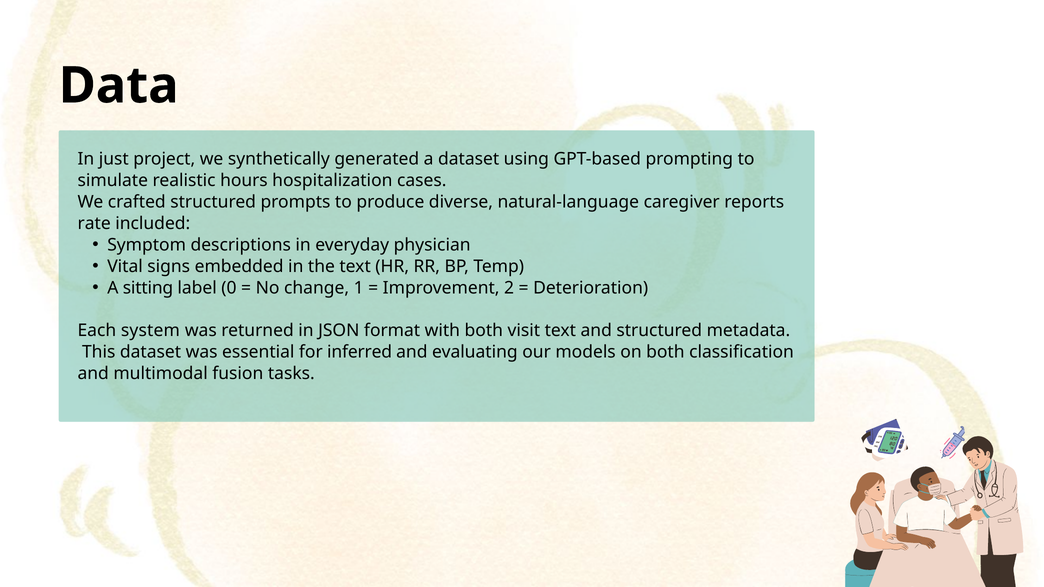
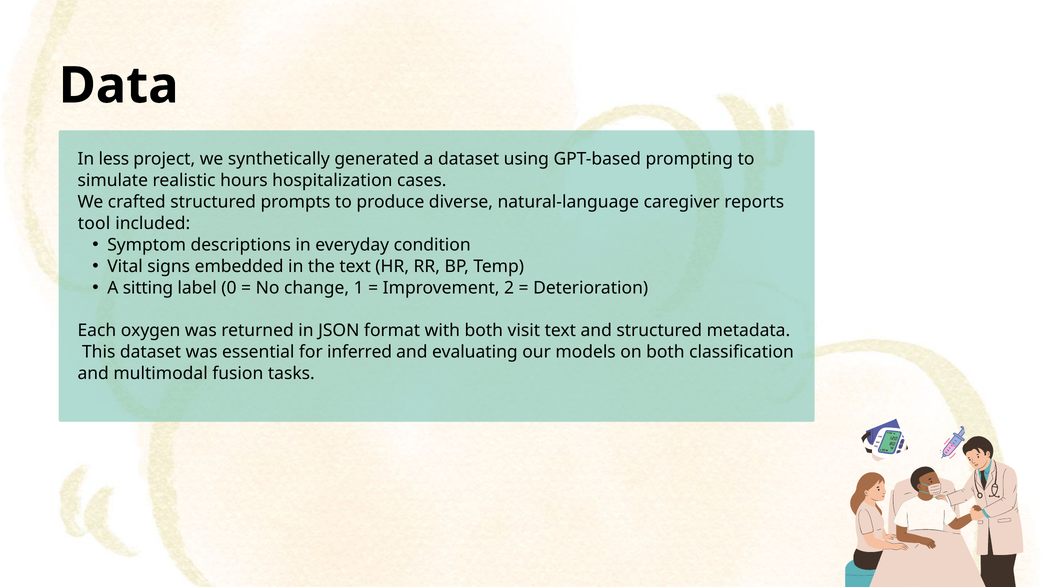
just: just -> less
rate: rate -> tool
physician: physician -> condition
system: system -> oxygen
